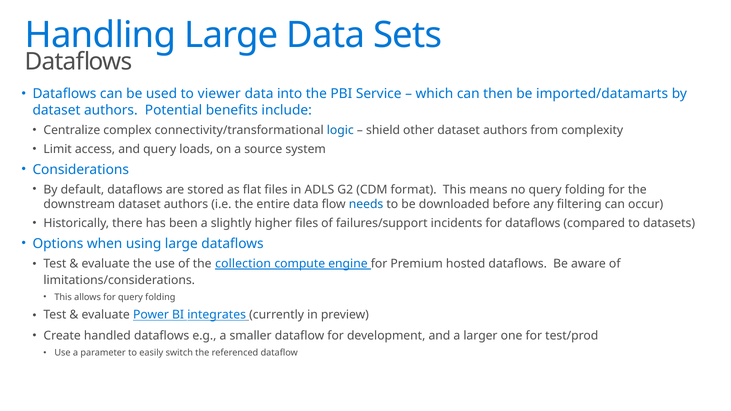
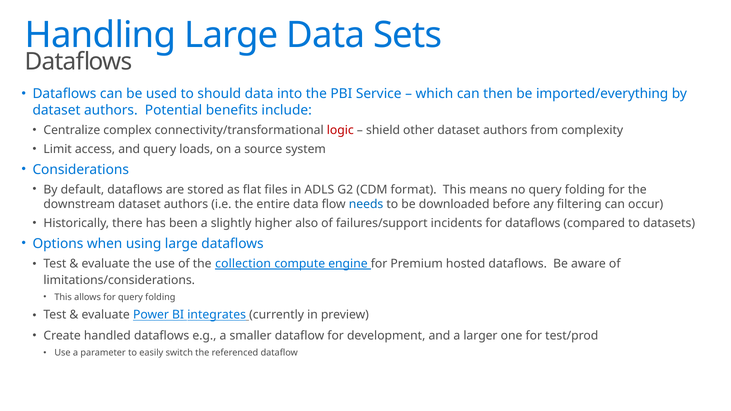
viewer: viewer -> should
imported/datamarts: imported/datamarts -> imported/everything
logic colour: blue -> red
higher files: files -> also
